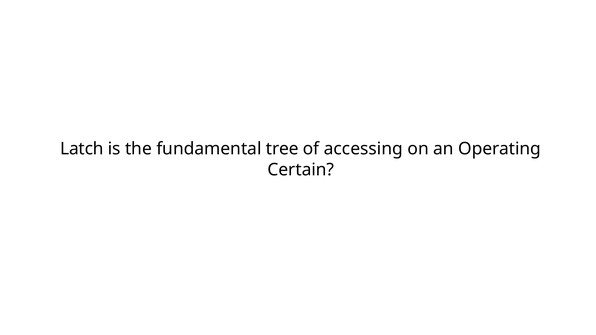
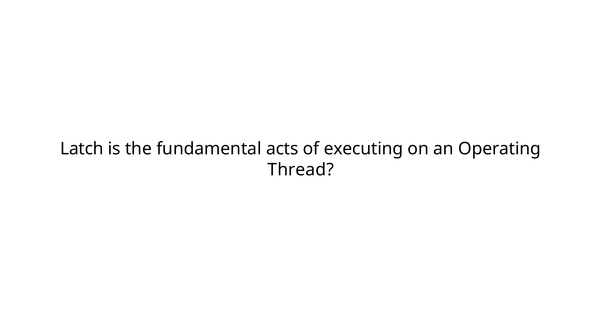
tree: tree -> acts
accessing: accessing -> executing
Certain: Certain -> Thread
